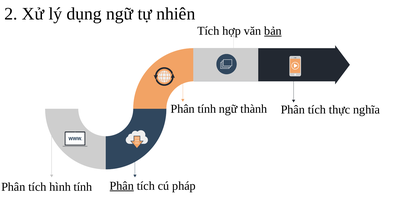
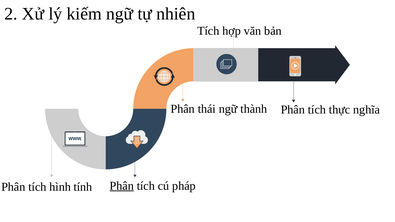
dụng: dụng -> kiếm
bản underline: present -> none
Phân tính: tính -> thái
